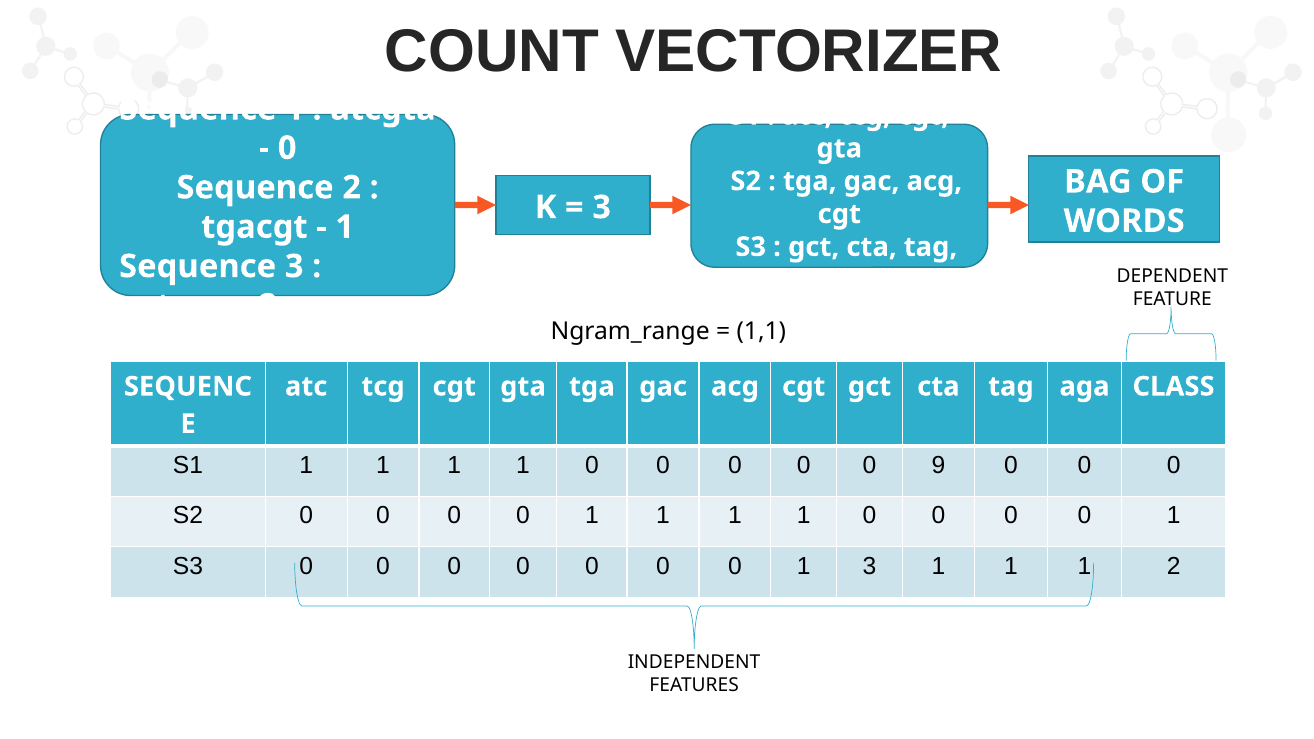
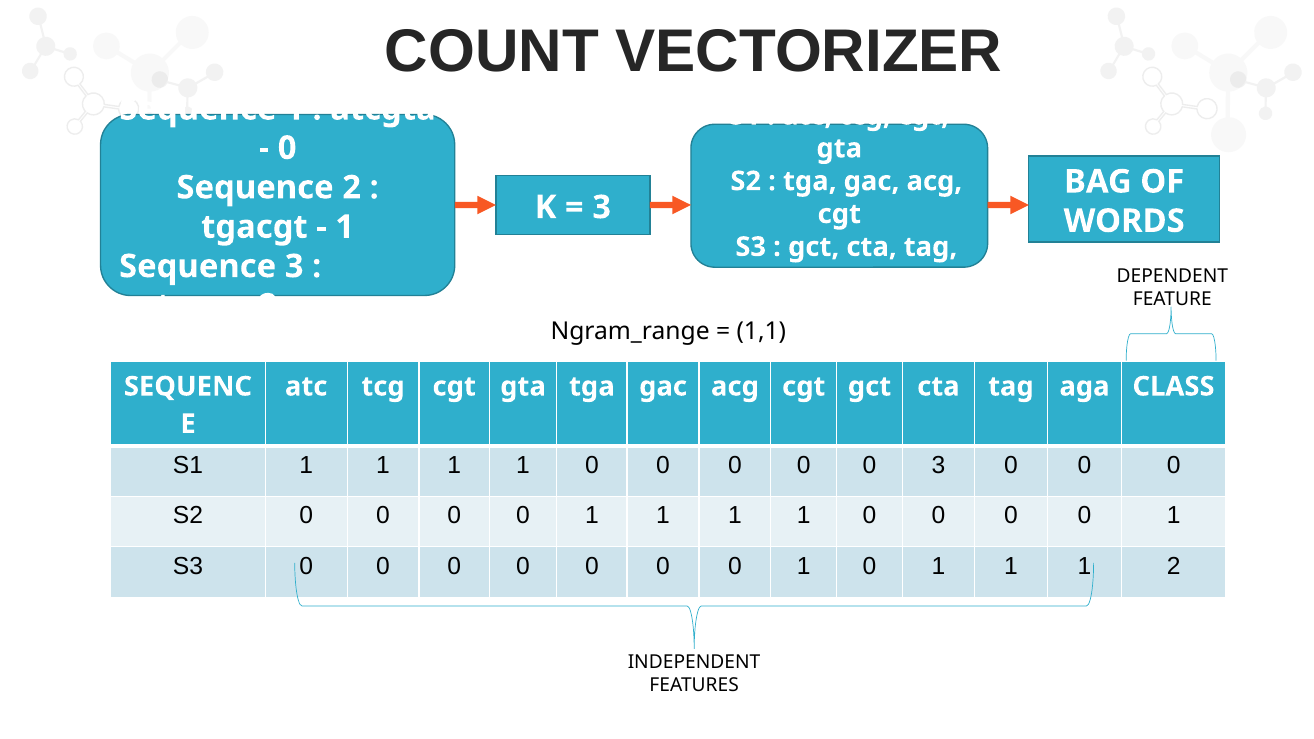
0 9: 9 -> 3
0 1 3: 3 -> 0
